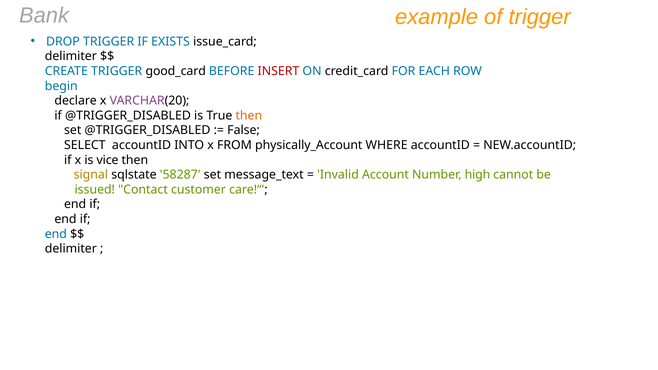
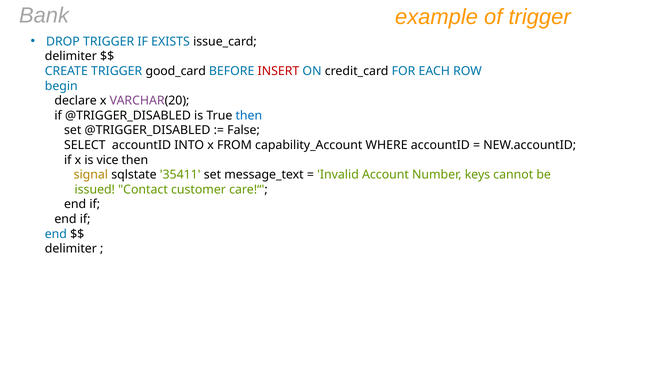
then at (249, 116) colour: orange -> blue
physically_Account: physically_Account -> capability_Account
58287: 58287 -> 35411
high: high -> keys
